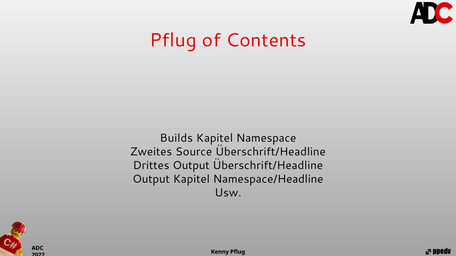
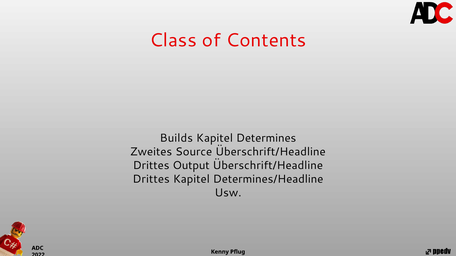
Pflug at (173, 40): Pflug -> Class
Namespace: Namespace -> Determines
Output at (151, 179): Output -> Drittes
Namespace/Headline: Namespace/Headline -> Determines/Headline
